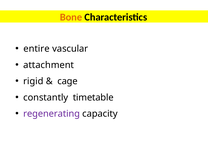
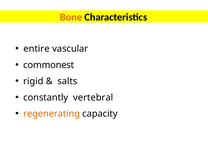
attachment: attachment -> commonest
cage: cage -> salts
timetable: timetable -> vertebral
regenerating colour: purple -> orange
